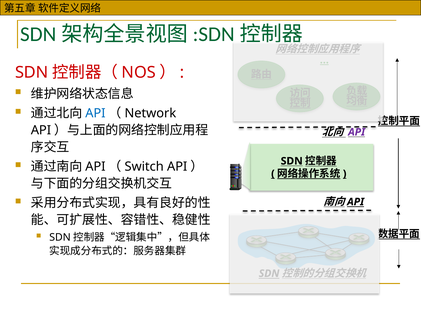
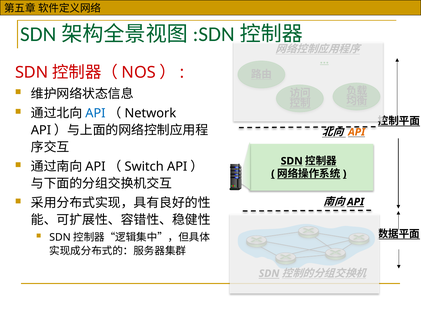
API at (357, 132) colour: purple -> orange
